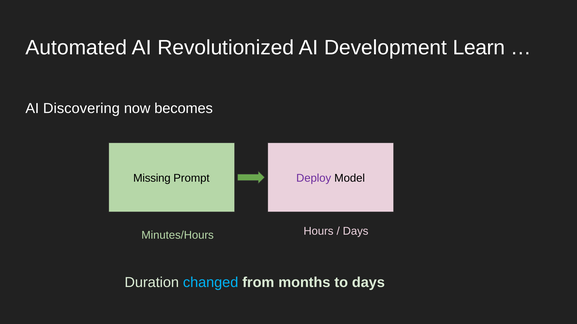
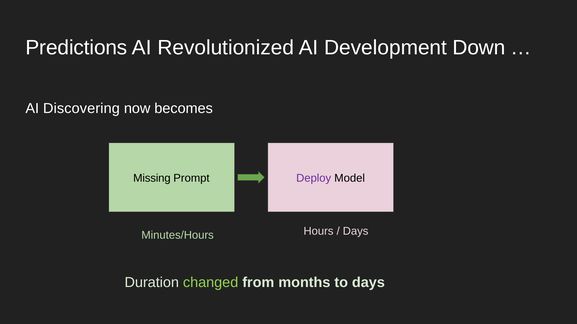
Automated: Automated -> Predictions
Learn: Learn -> Down
changed colour: light blue -> light green
